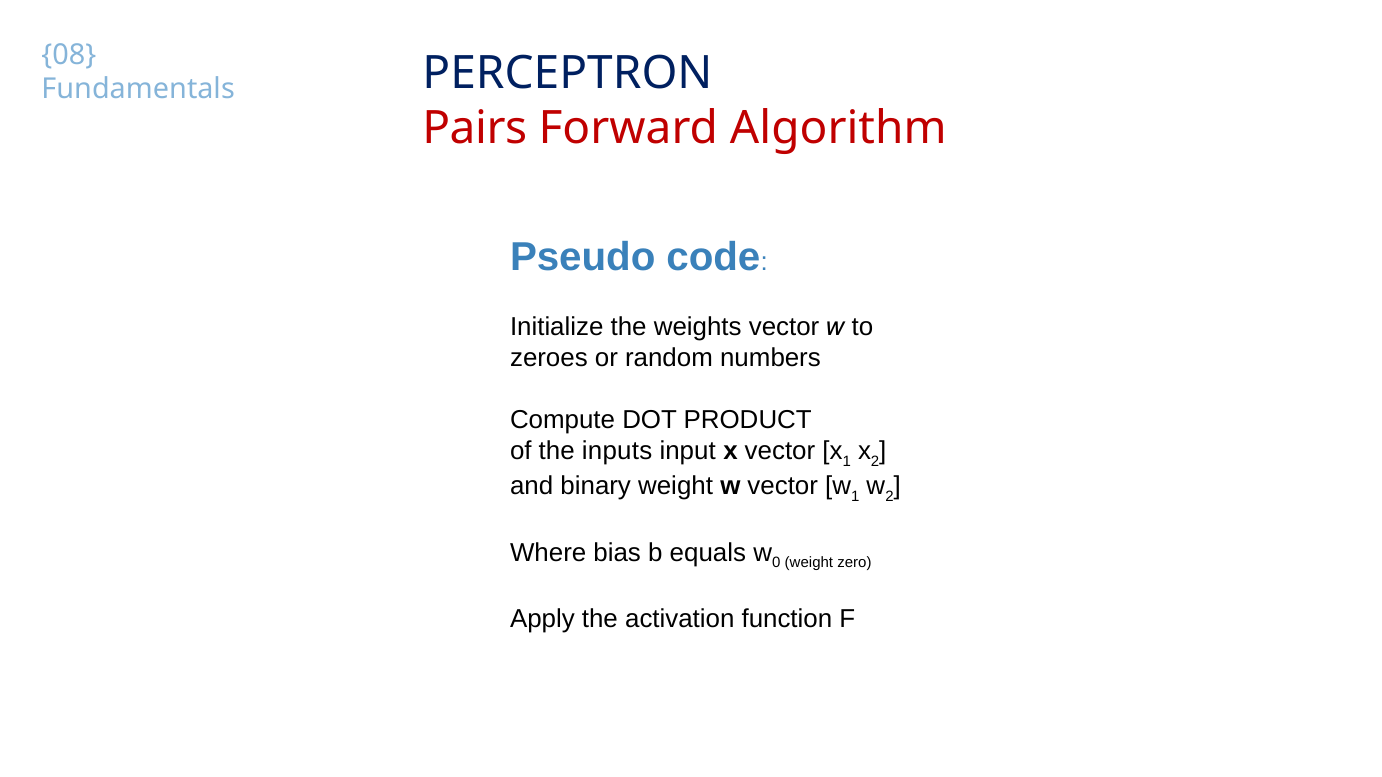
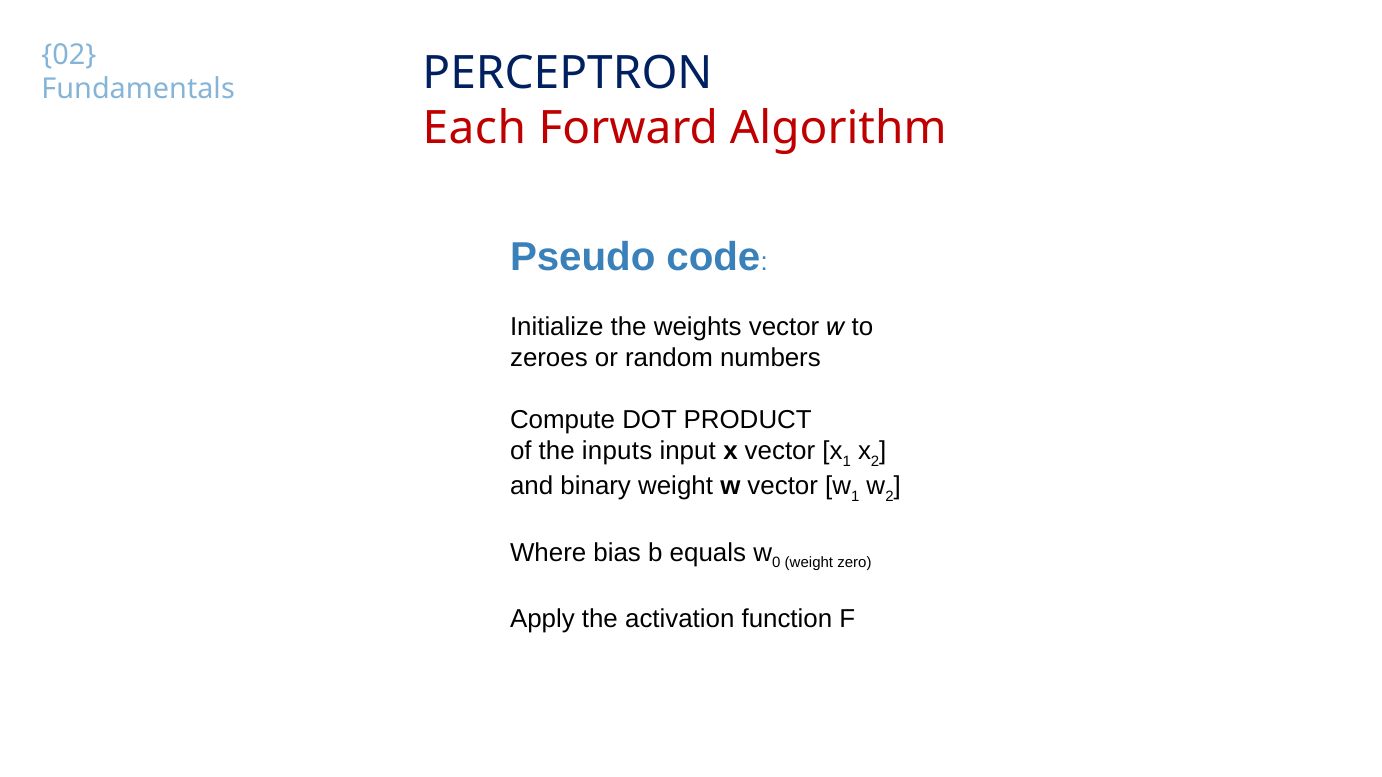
08: 08 -> 02
Pairs: Pairs -> Each
